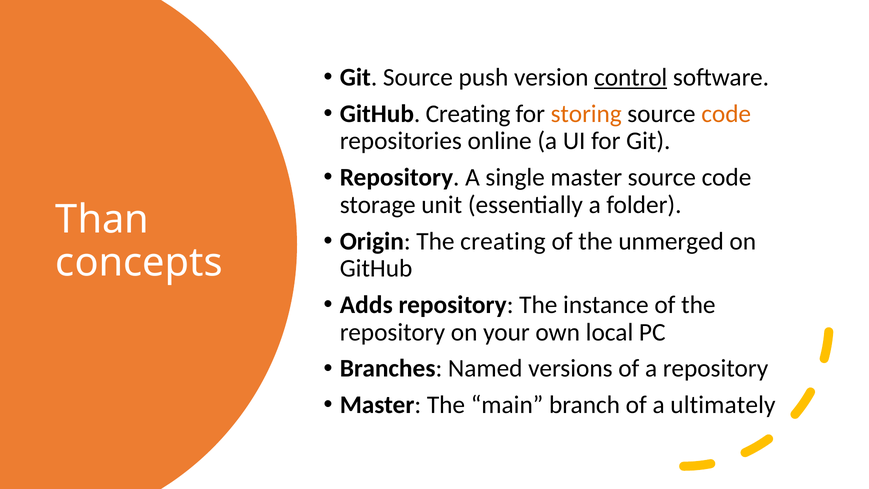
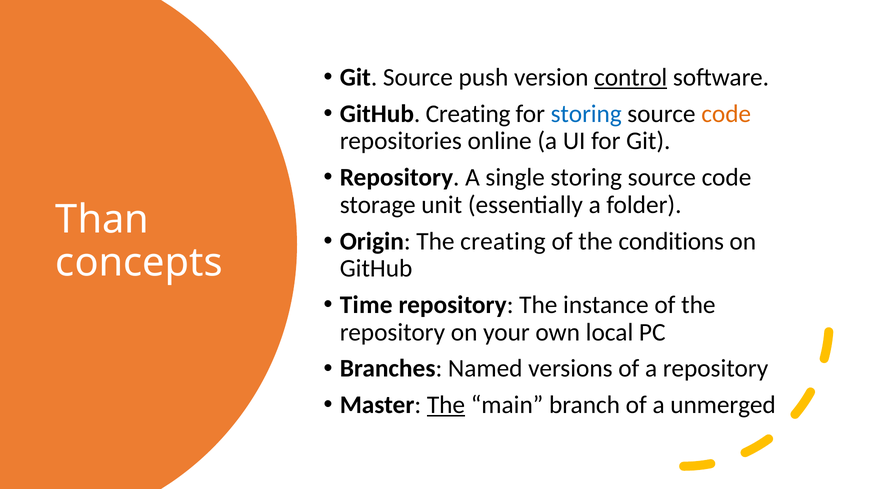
storing at (586, 114) colour: orange -> blue
single master: master -> storing
unmerged: unmerged -> conditions
Adds: Adds -> Time
The at (446, 405) underline: none -> present
ultimately: ultimately -> unmerged
